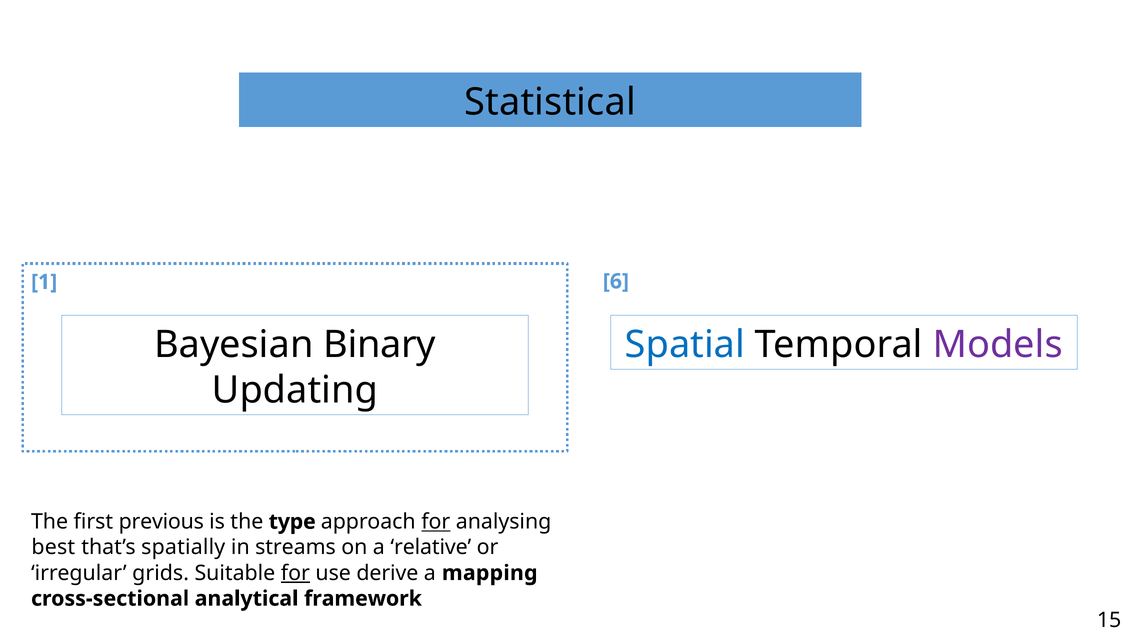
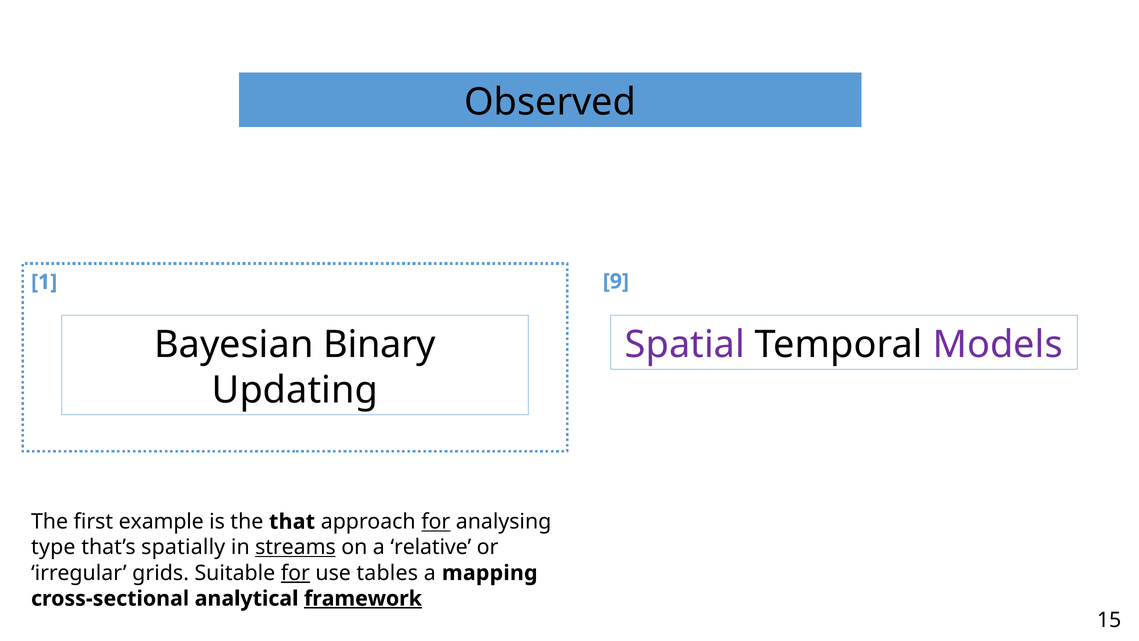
Statistical: Statistical -> Observed
6: 6 -> 9
Spatial colour: blue -> purple
previous: previous -> example
type: type -> that
best: best -> type
streams underline: none -> present
derive: derive -> tables
framework underline: none -> present
